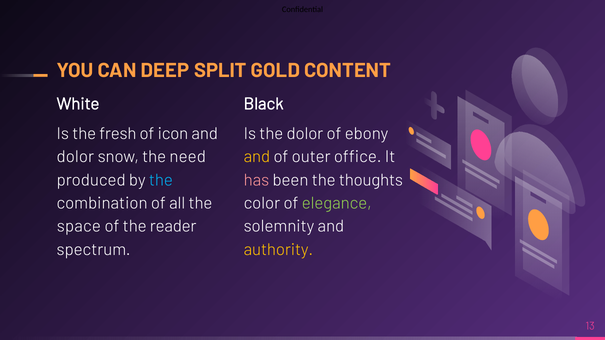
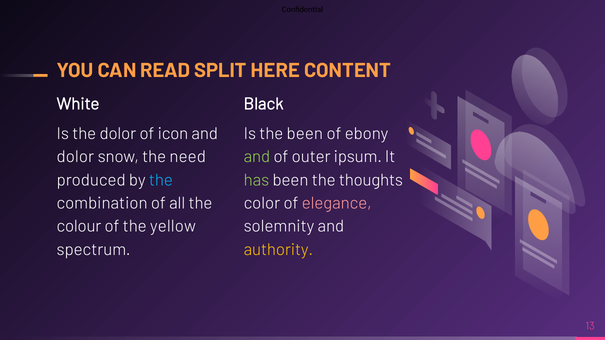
DEEP: DEEP -> READ
GOLD: GOLD -> HERE
the fresh: fresh -> dolor
the dolor: dolor -> been
and at (257, 157) colour: yellow -> light green
office: office -> ipsum
has colour: pink -> light green
elegance colour: light green -> pink
space: space -> colour
reader: reader -> yellow
